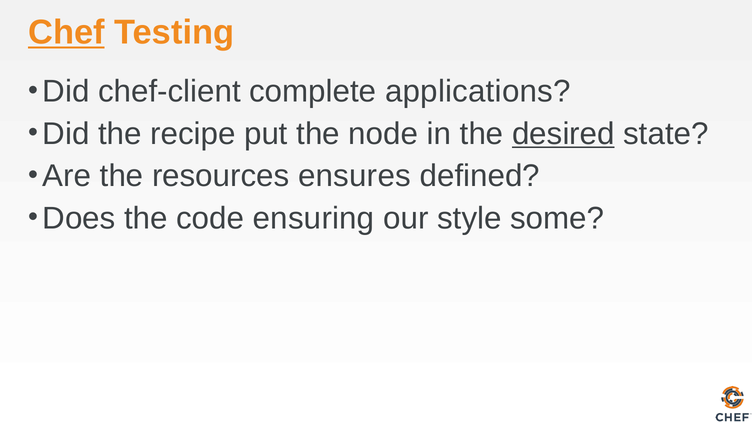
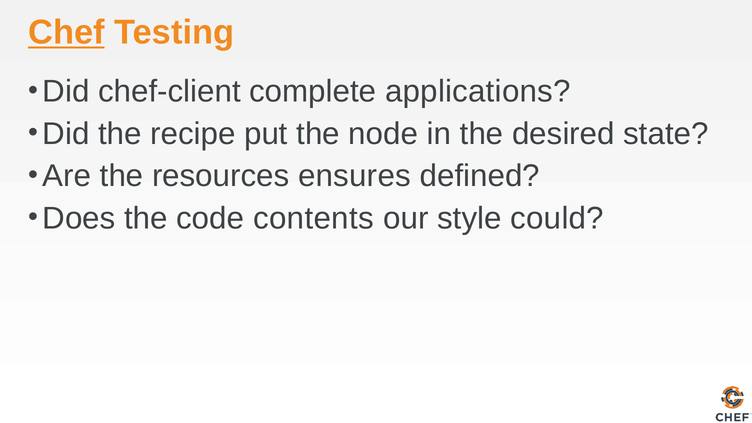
desired underline: present -> none
ensuring: ensuring -> contents
some: some -> could
